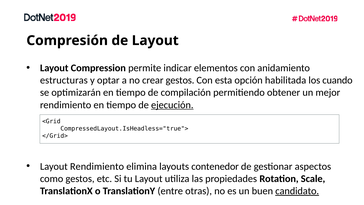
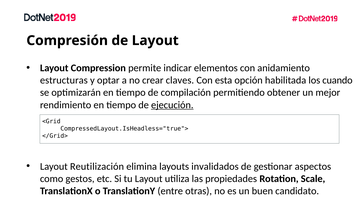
crear gestos: gestos -> claves
Layout Rendimiento: Rendimiento -> Reutilización
contenedor: contenedor -> invalidados
candidato underline: present -> none
